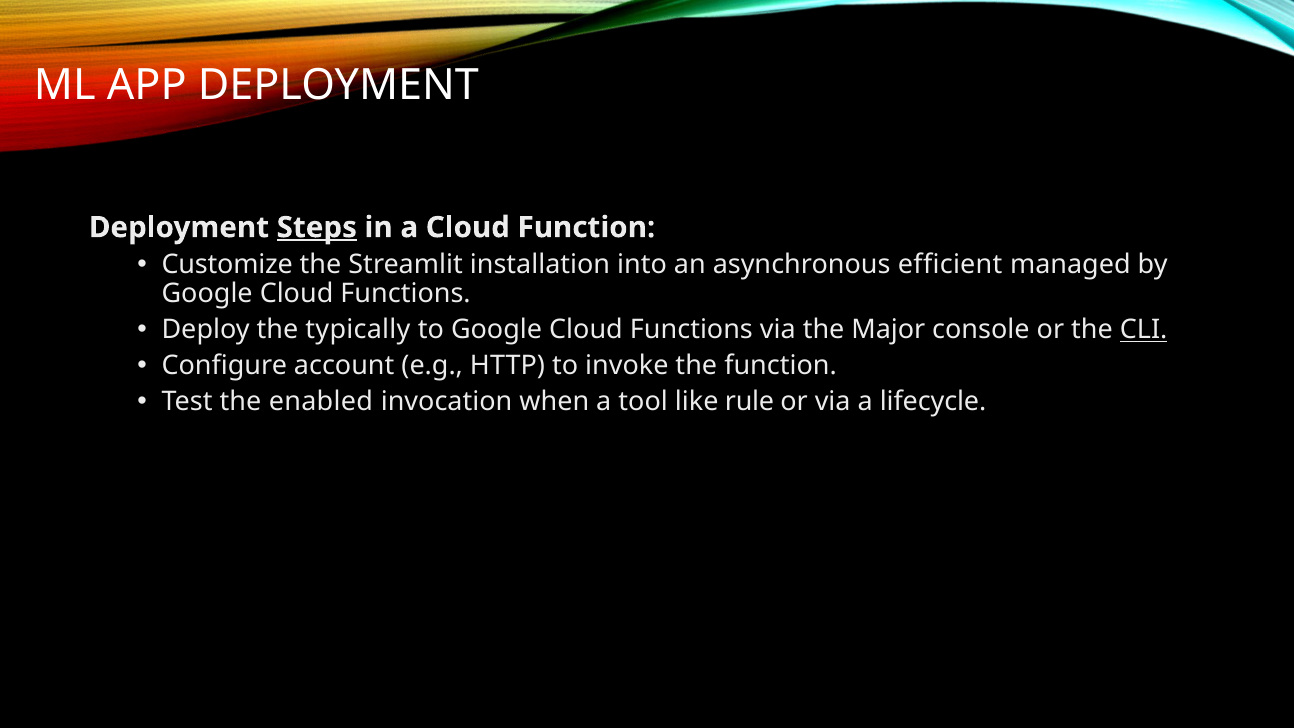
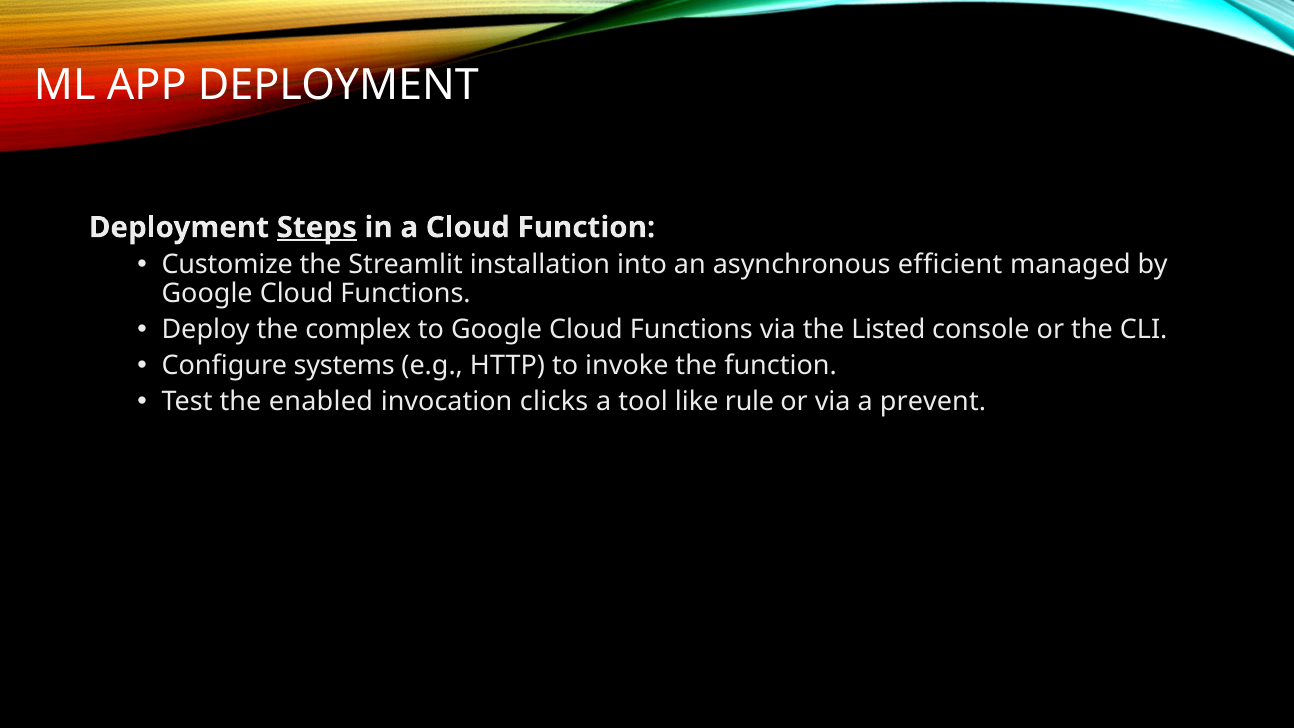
typically: typically -> complex
Major: Major -> Listed
CLI underline: present -> none
account: account -> systems
when: when -> clicks
lifecycle: lifecycle -> prevent
